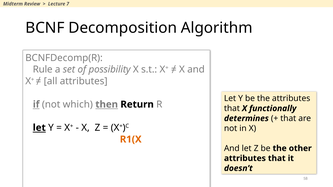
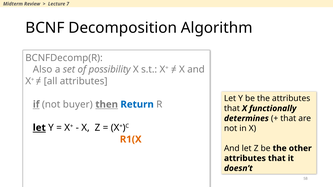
Rule: Rule -> Also
which: which -> buyer
Return colour: black -> blue
